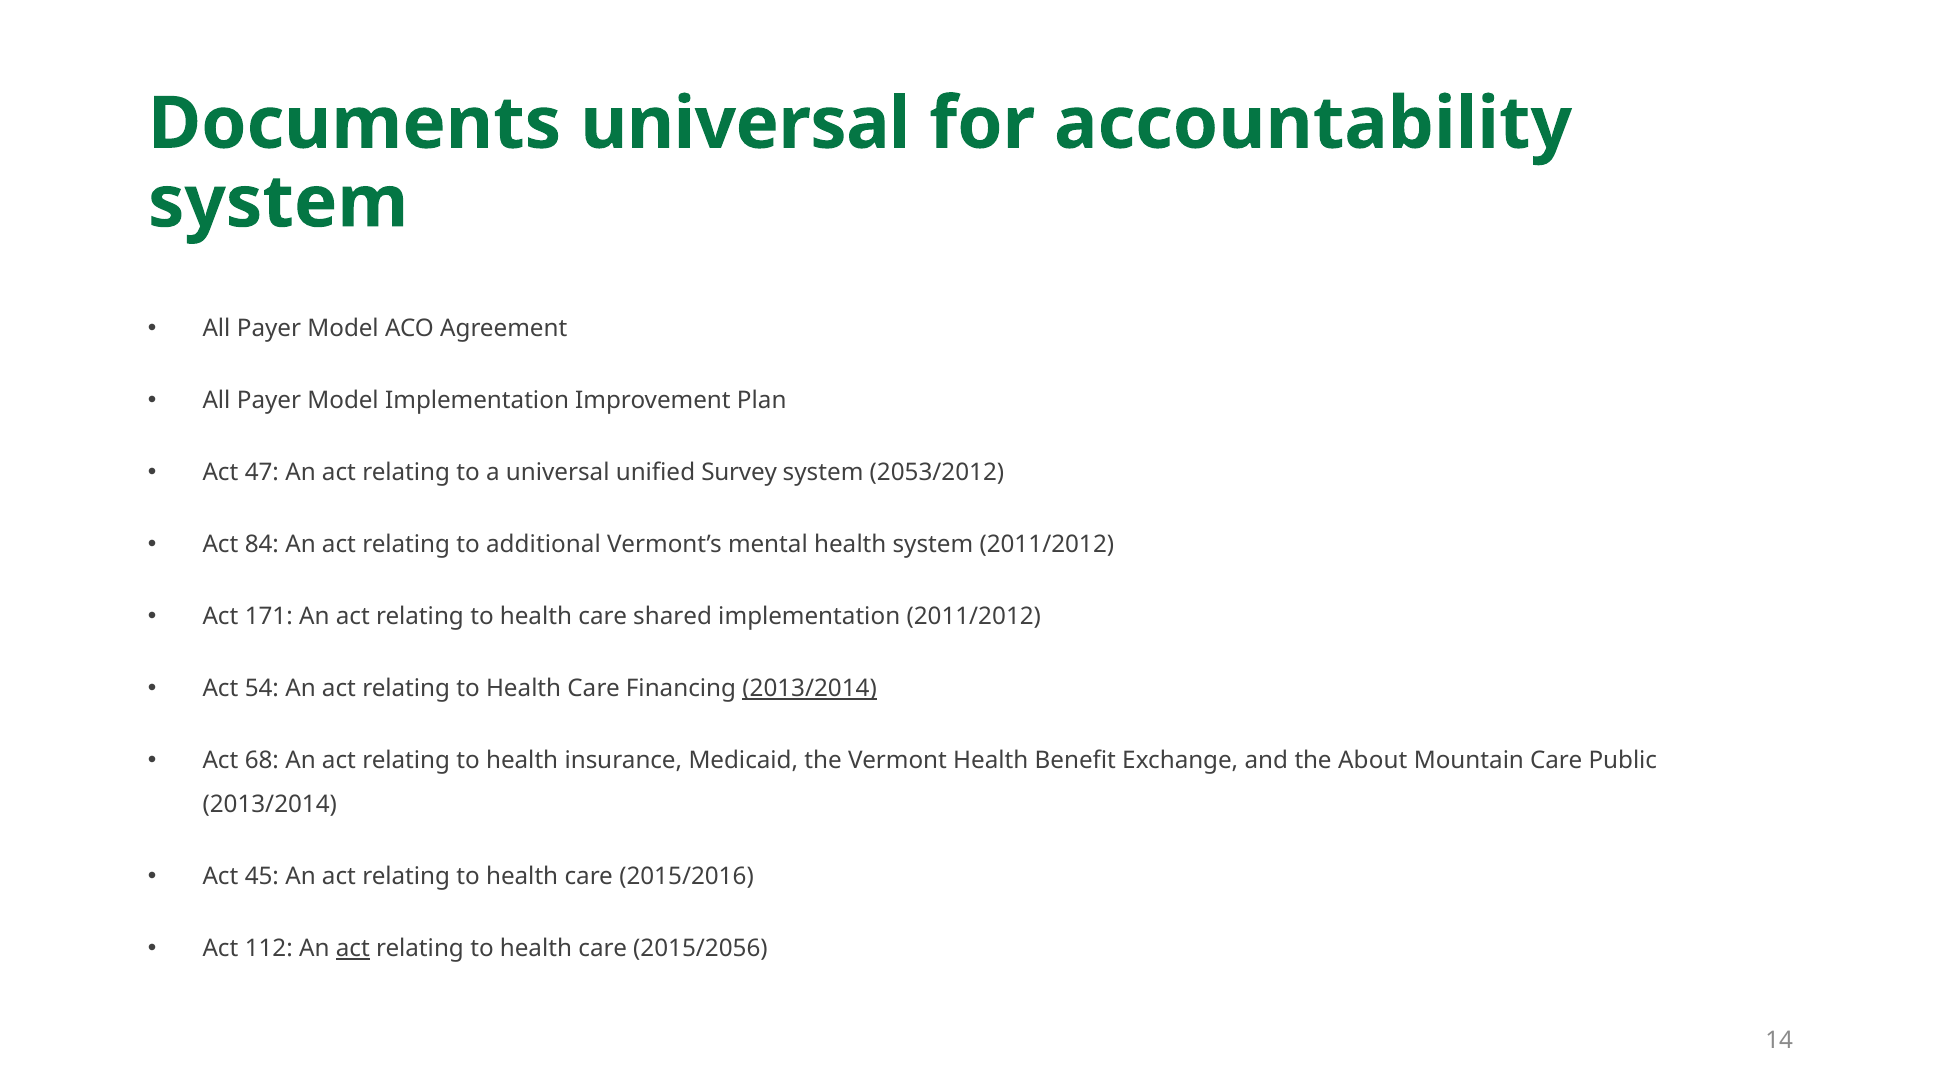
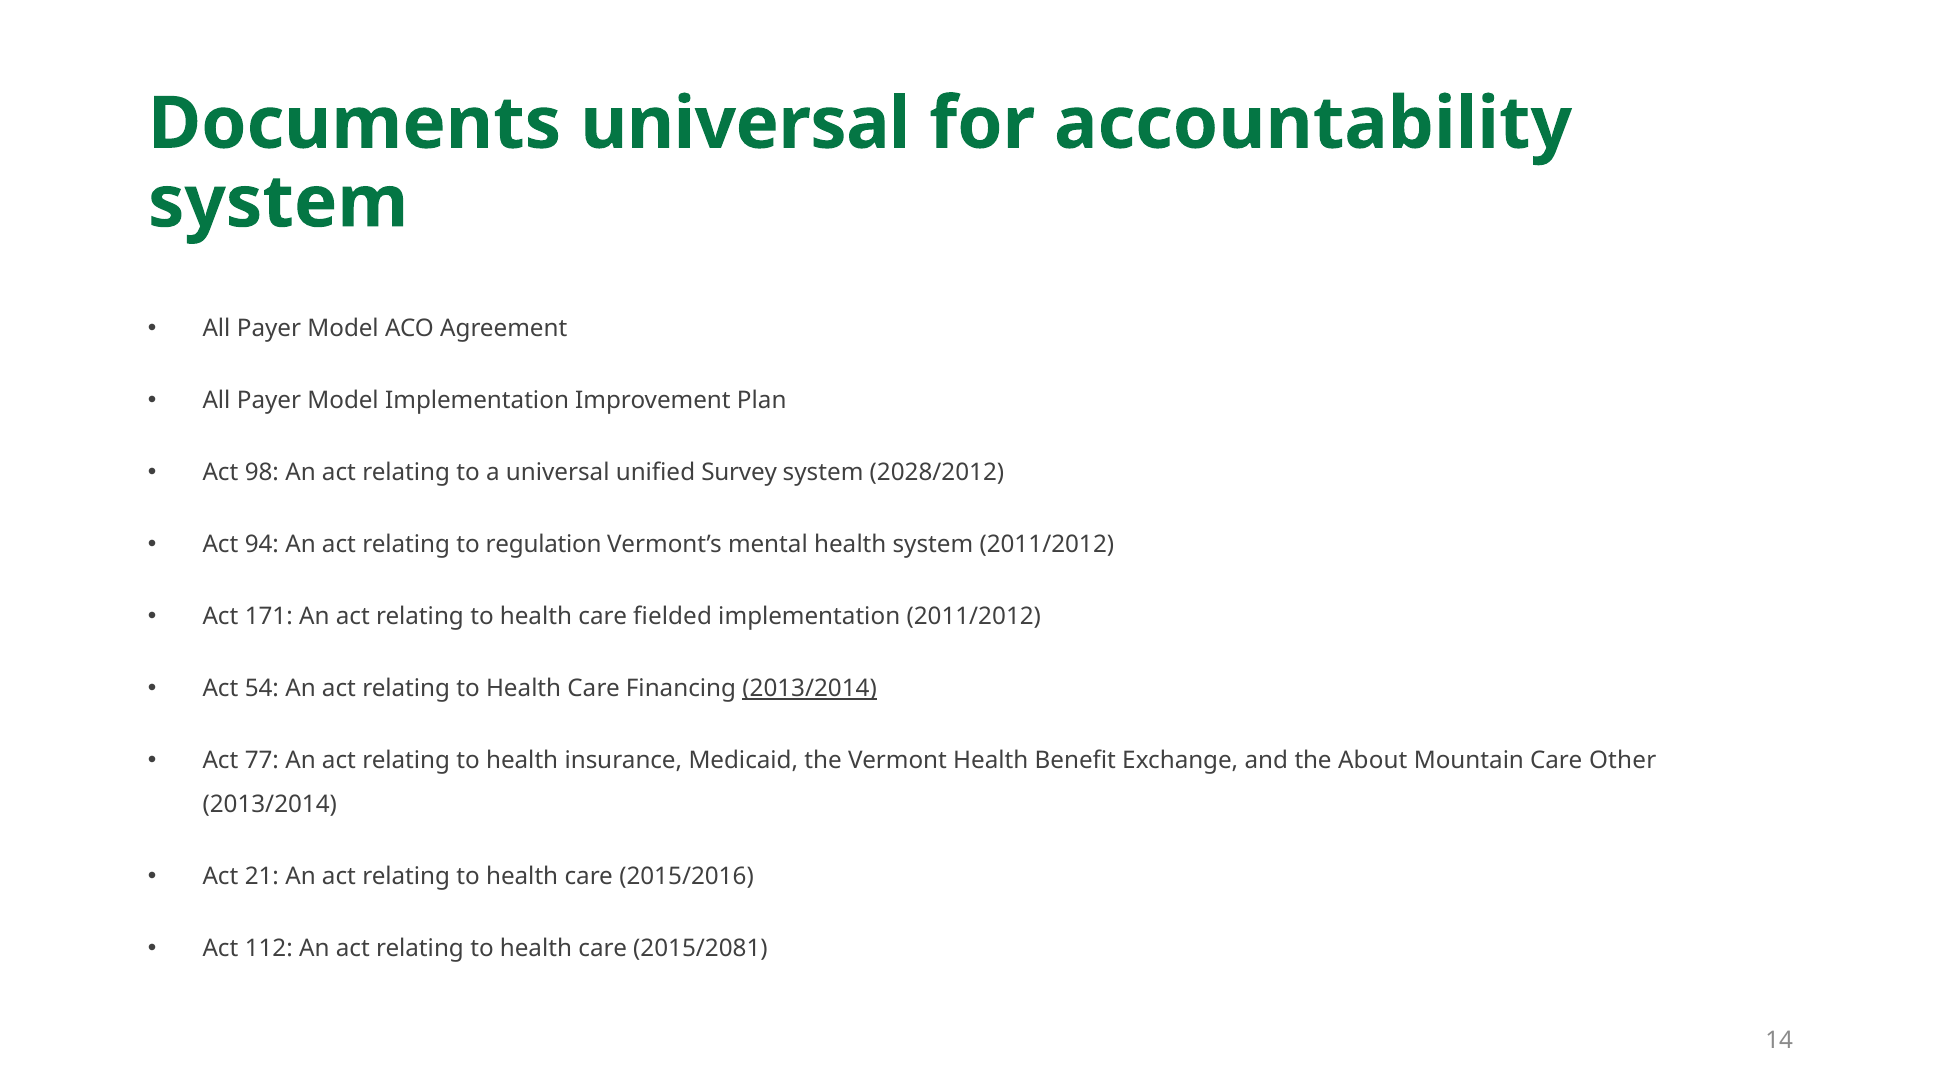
47: 47 -> 98
2053/2012: 2053/2012 -> 2028/2012
84: 84 -> 94
additional: additional -> regulation
shared: shared -> fielded
68: 68 -> 77
Public: Public -> Other
45: 45 -> 21
act at (353, 948) underline: present -> none
2015/2056: 2015/2056 -> 2015/2081
